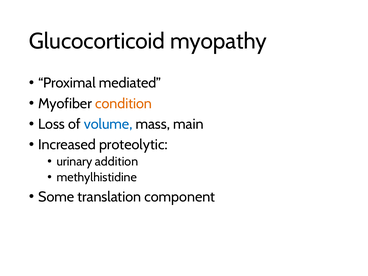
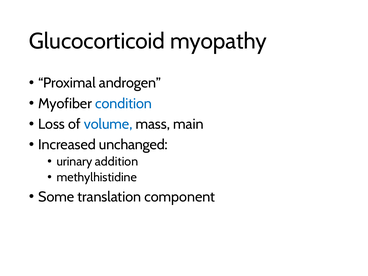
mediated: mediated -> androgen
condition colour: orange -> blue
proteolytic: proteolytic -> unchanged
